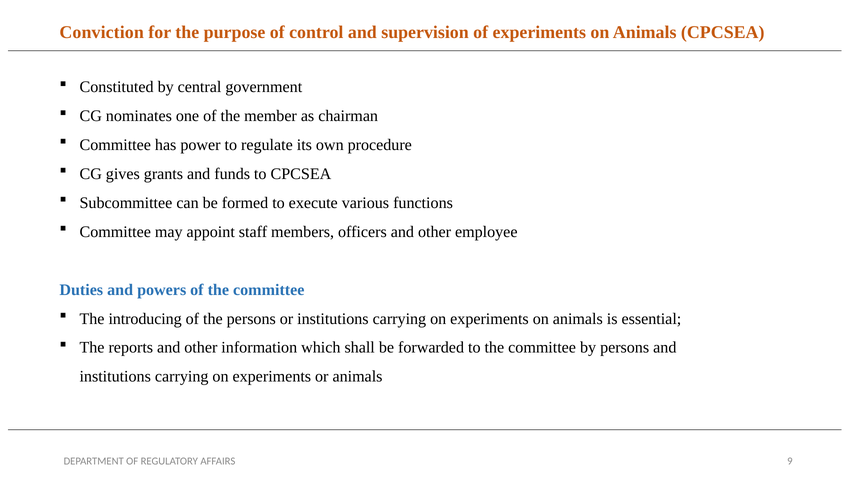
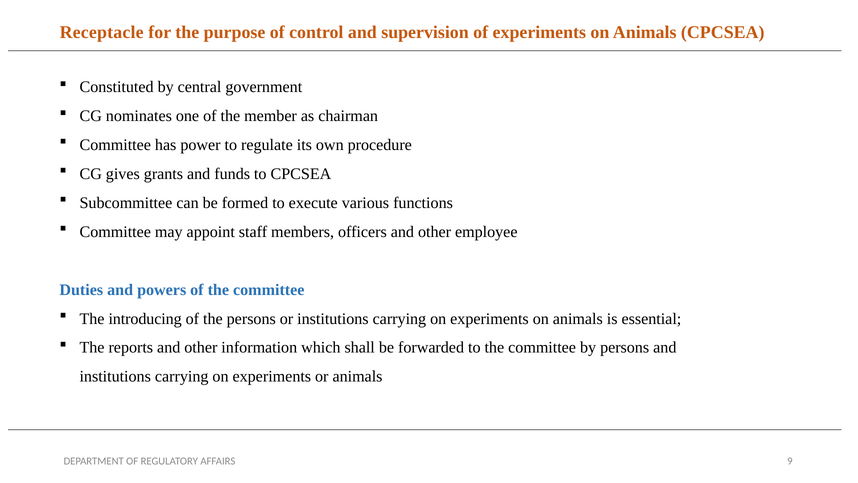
Conviction: Conviction -> Receptacle
